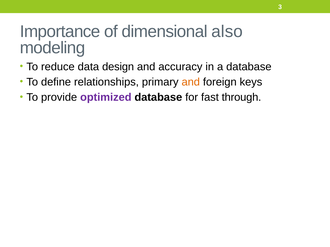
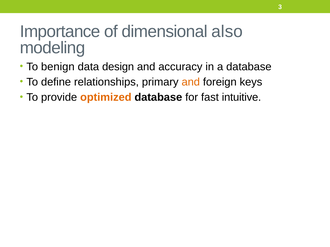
reduce: reduce -> benign
optimized colour: purple -> orange
through: through -> intuitive
